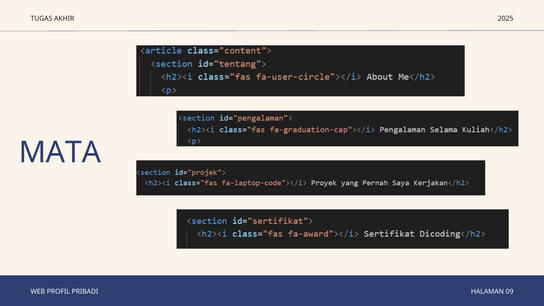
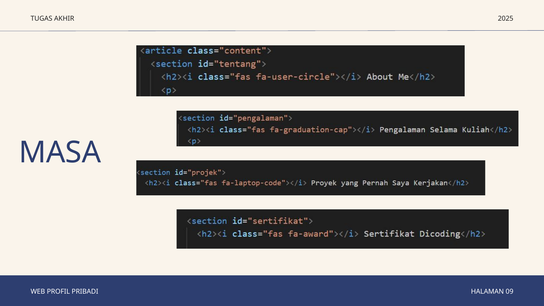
MATA: MATA -> MASA
